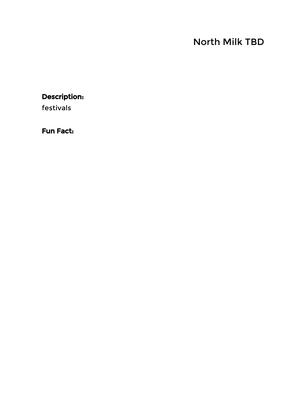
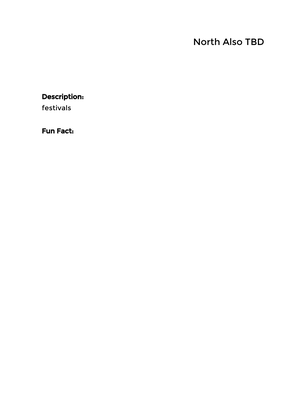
Milk: Milk -> Also
